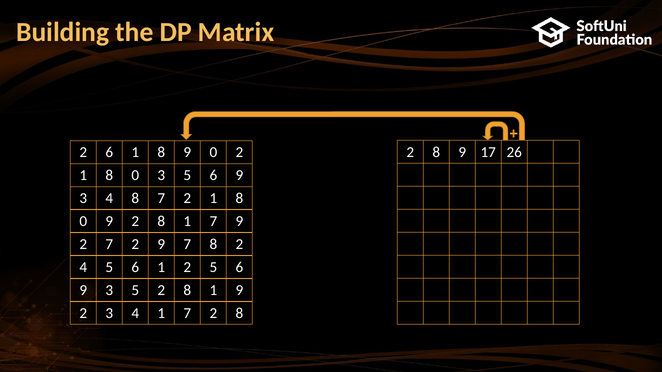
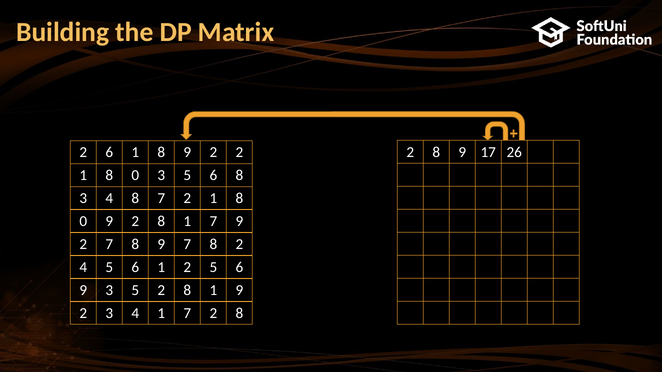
8 9 0: 0 -> 2
3 5 6 9: 9 -> 8
2 7 2: 2 -> 8
